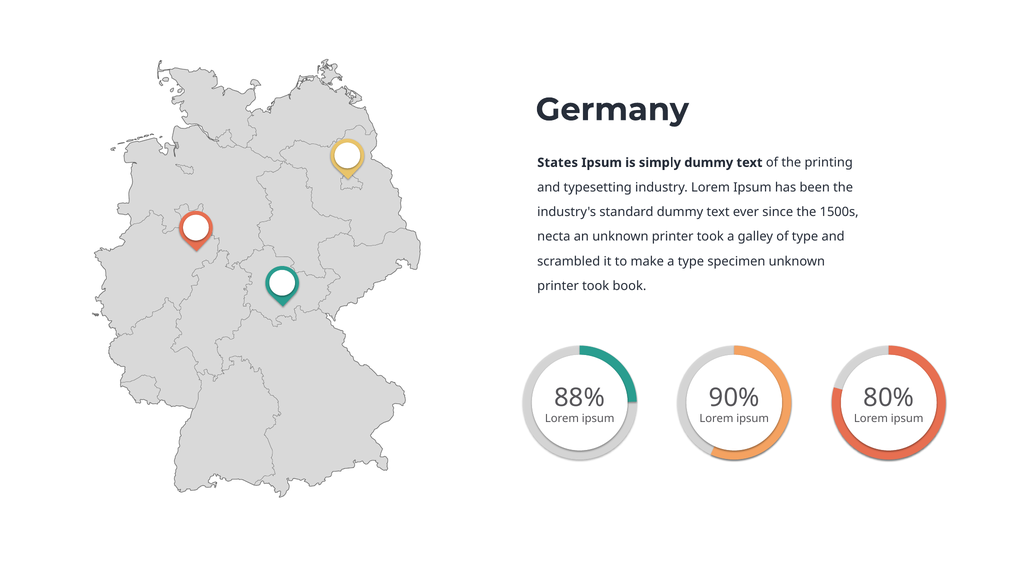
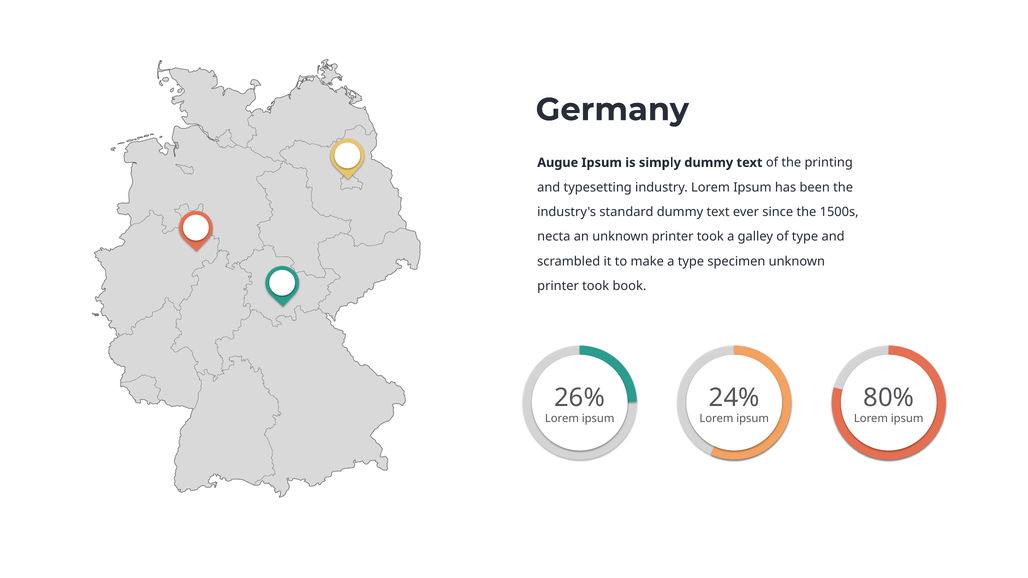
States: States -> Augue
88%: 88% -> 26%
90%: 90% -> 24%
